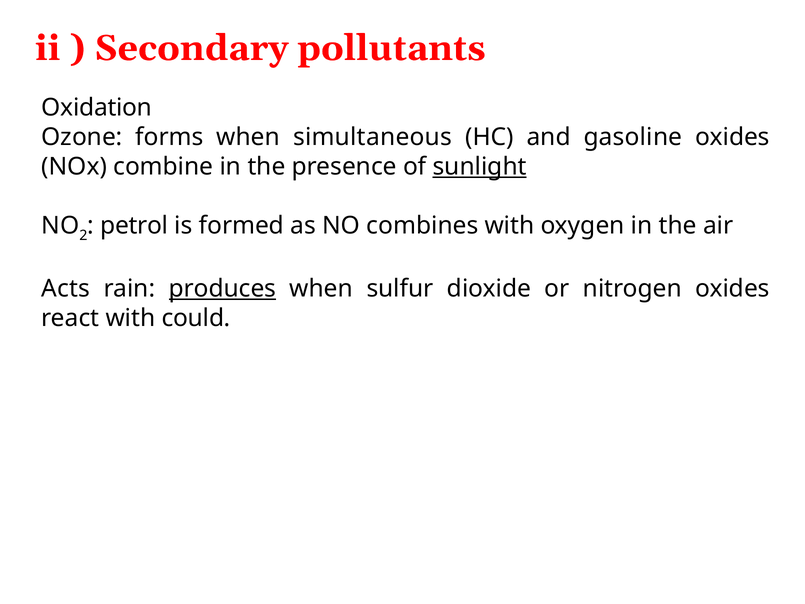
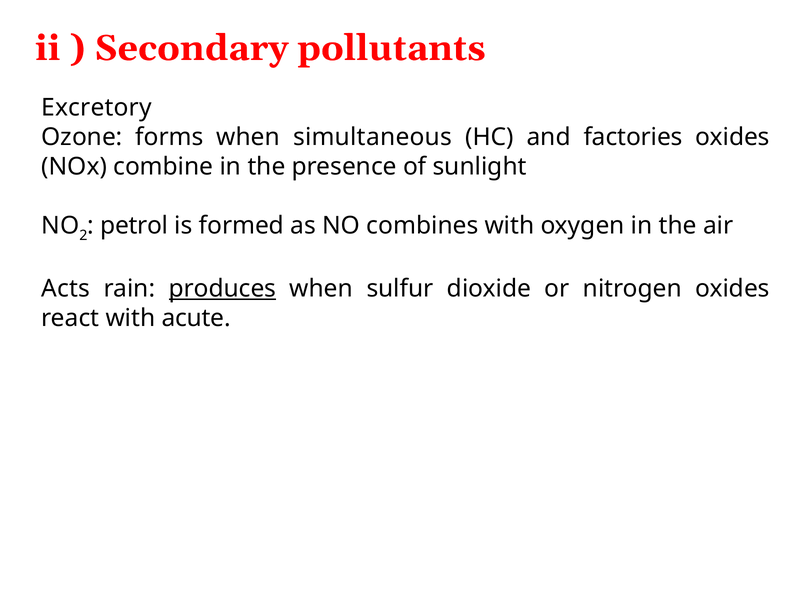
Oxidation: Oxidation -> Excretory
gasoline: gasoline -> factories
sunlight underline: present -> none
could: could -> acute
